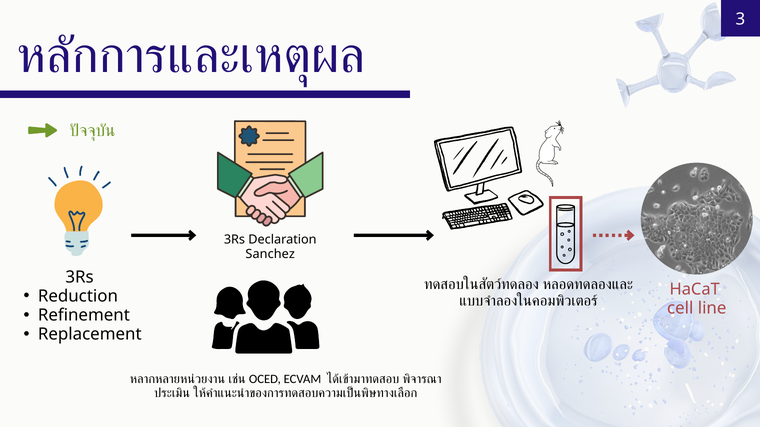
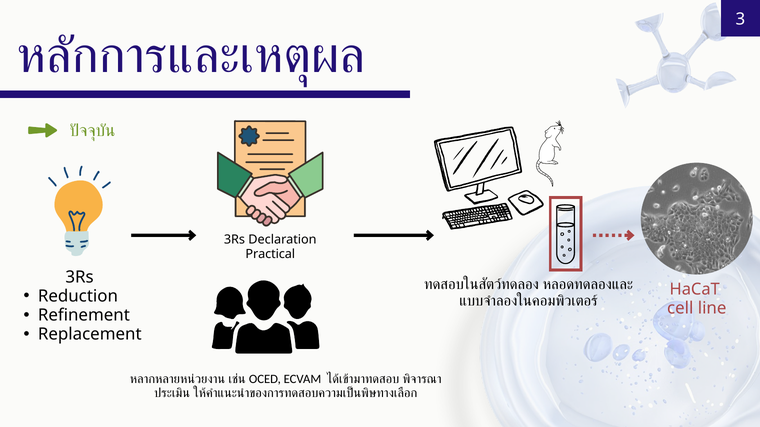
Sanchez: Sanchez -> Practical
